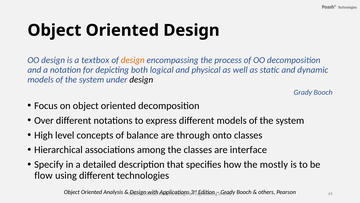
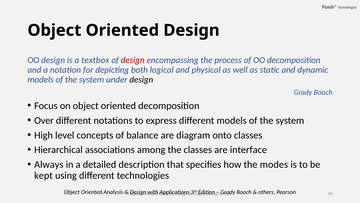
design at (133, 60) colour: orange -> red
through: through -> diagram
Specify: Specify -> Always
mostly: mostly -> modes
flow: flow -> kept
